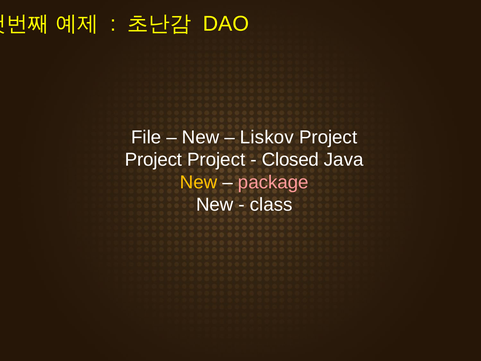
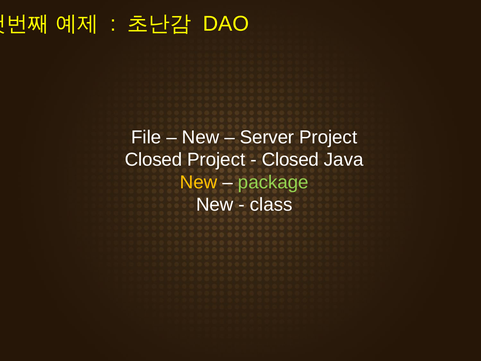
Liskov: Liskov -> Server
Project at (154, 160): Project -> Closed
package colour: pink -> light green
